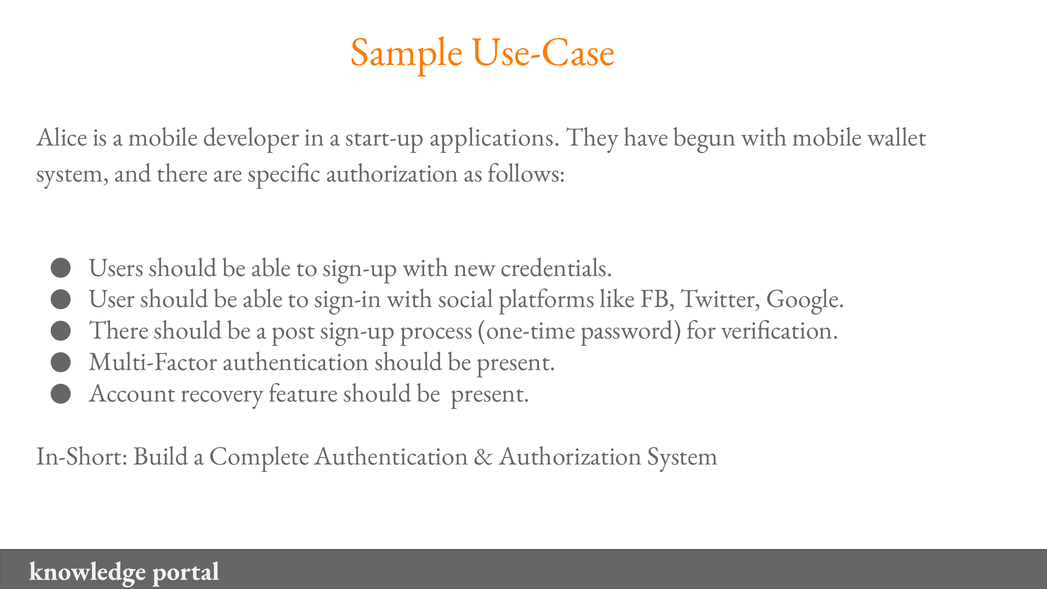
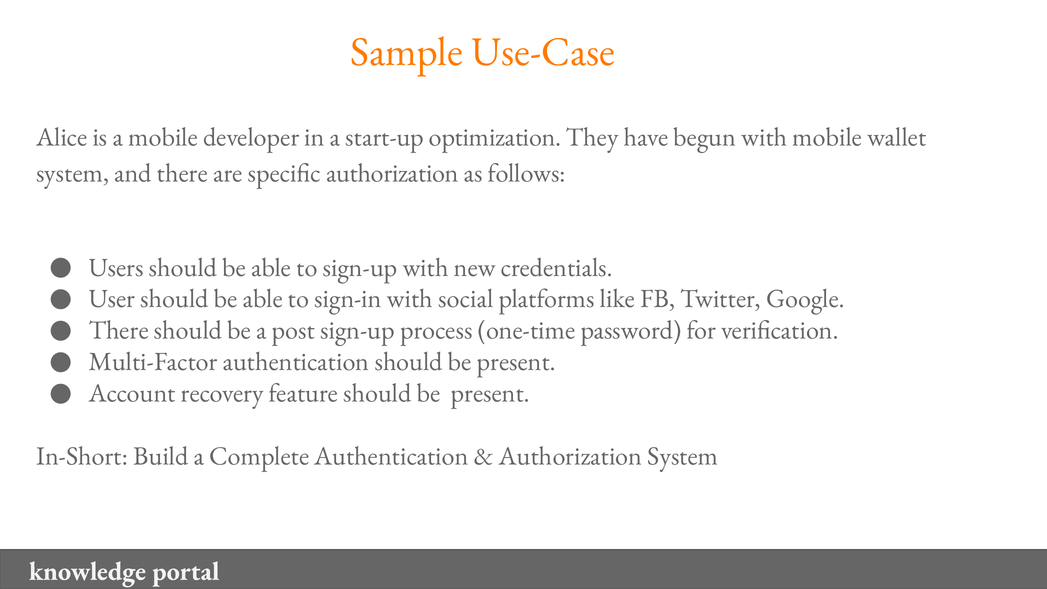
applications: applications -> optimization
